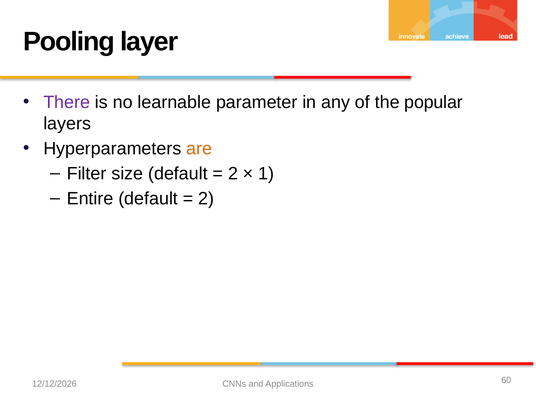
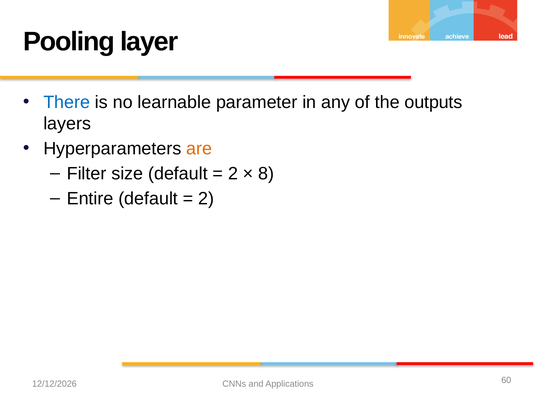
There colour: purple -> blue
popular: popular -> outputs
1: 1 -> 8
